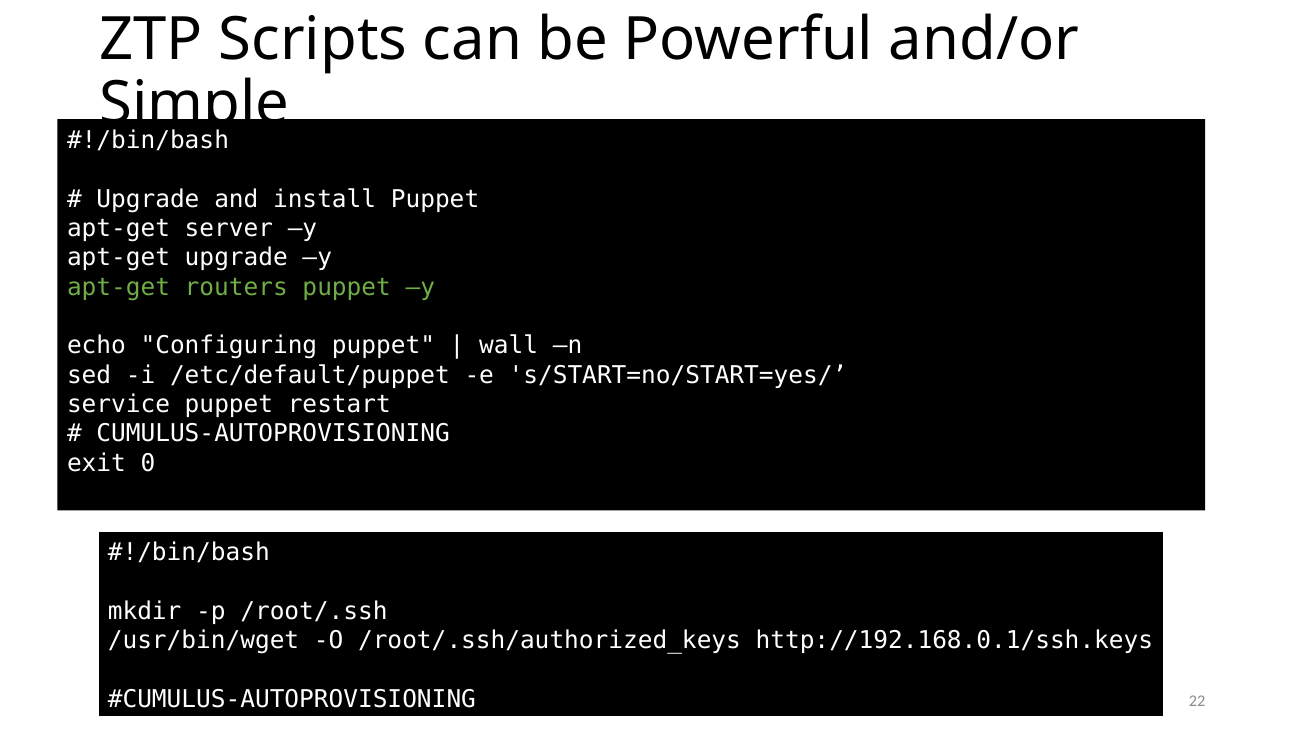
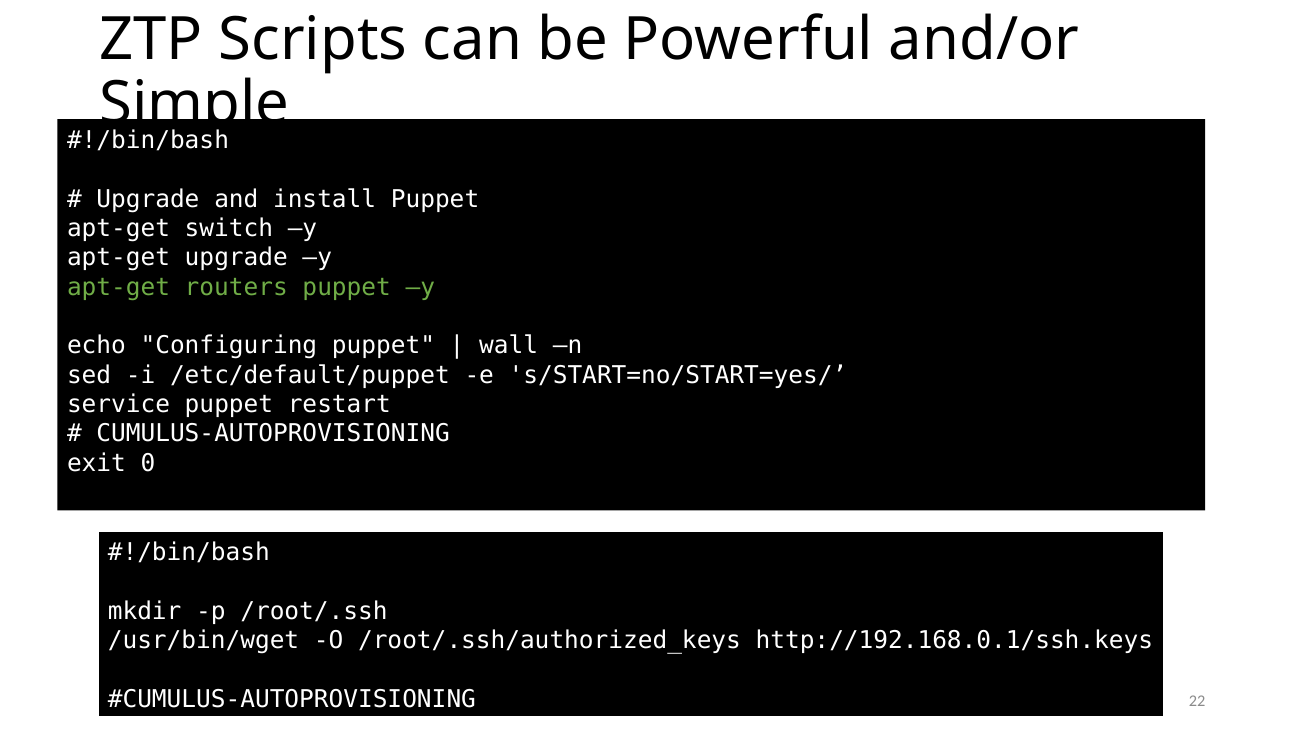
server: server -> switch
